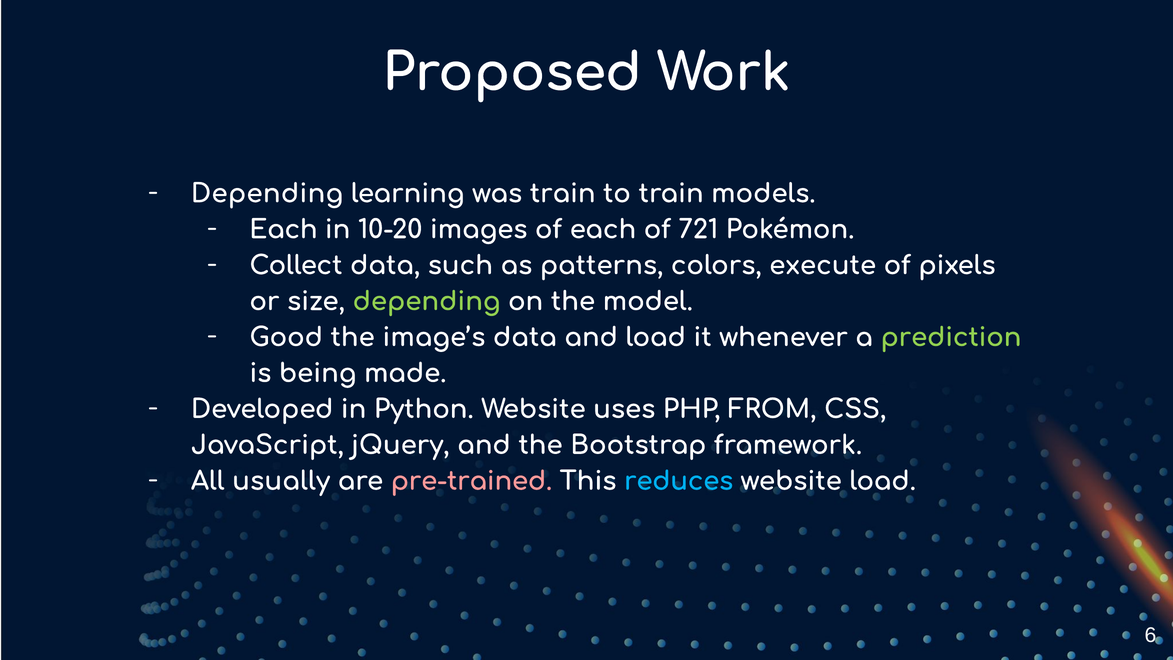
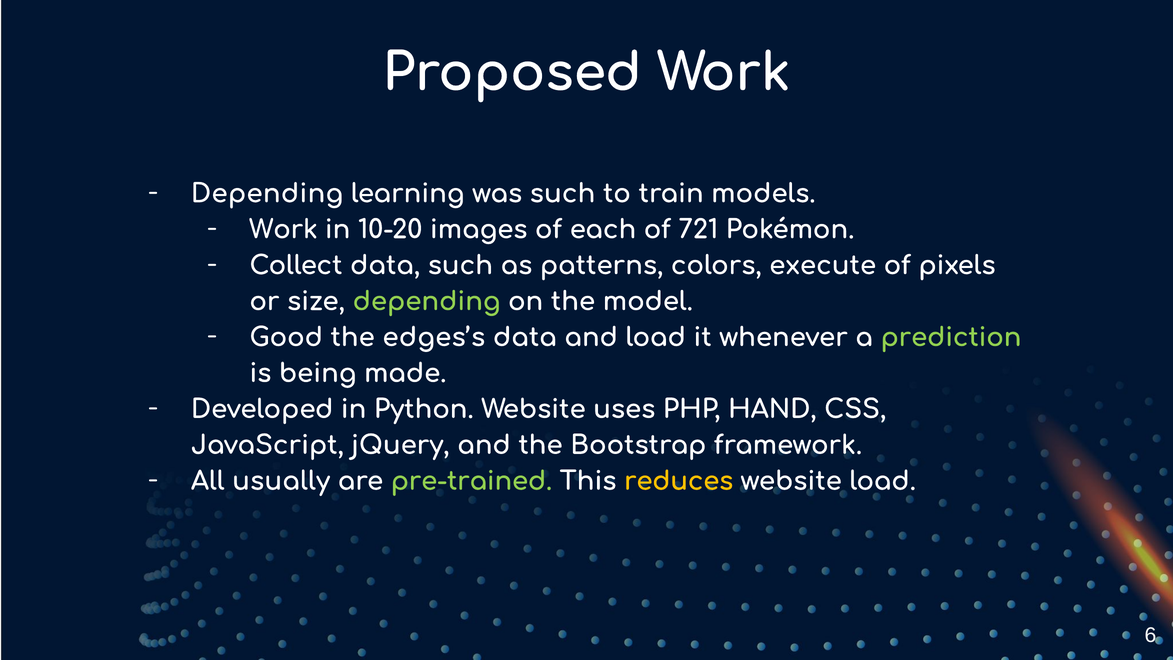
was train: train -> such
Each at (283, 230): Each -> Work
image’s: image’s -> edges’s
FROM: FROM -> HAND
pre-trained colour: pink -> light green
reduces colour: light blue -> yellow
